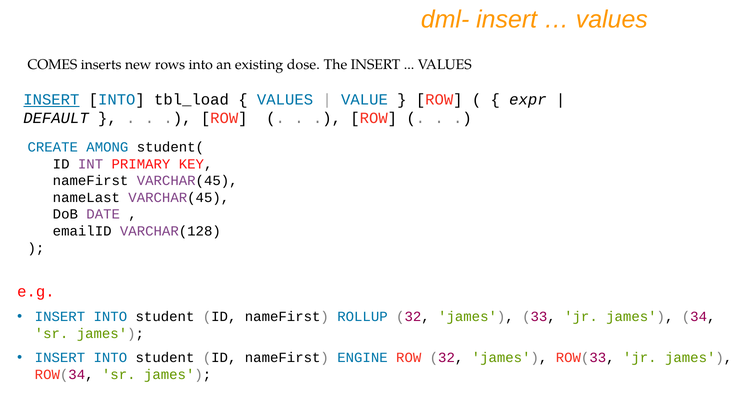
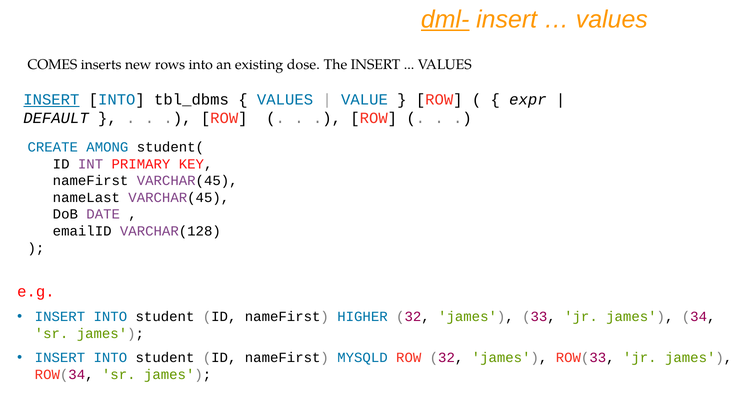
dml- underline: none -> present
tbl_load: tbl_load -> tbl_dbms
ROLLUP: ROLLUP -> HIGHER
ENGINE: ENGINE -> MYSQLD
